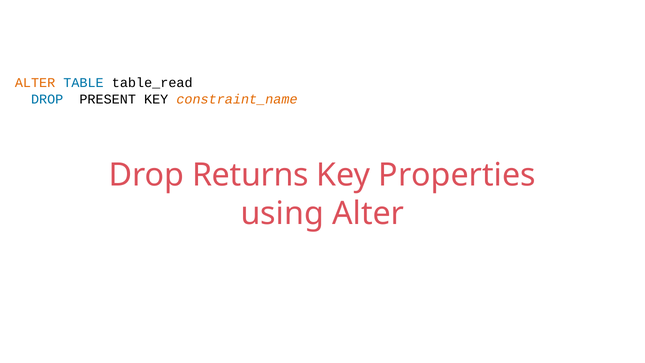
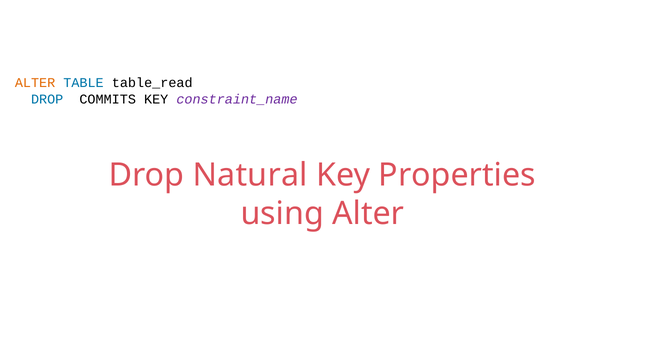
PRESENT: PRESENT -> COMMITS
constraint_name colour: orange -> purple
Returns: Returns -> Natural
